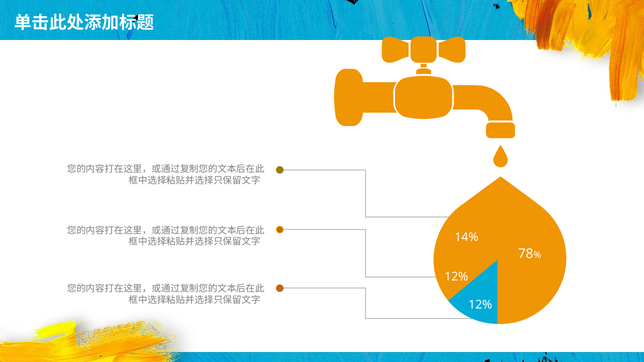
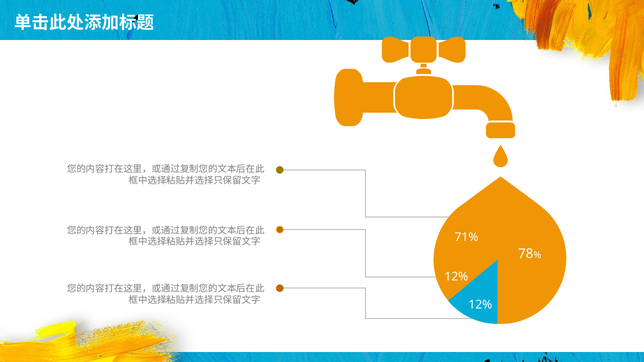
14%: 14% -> 71%
